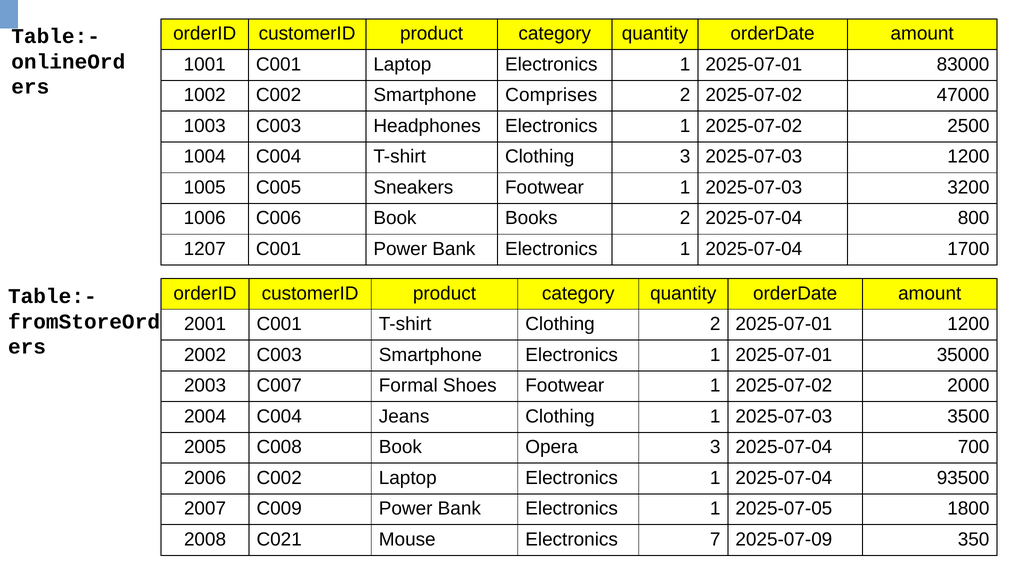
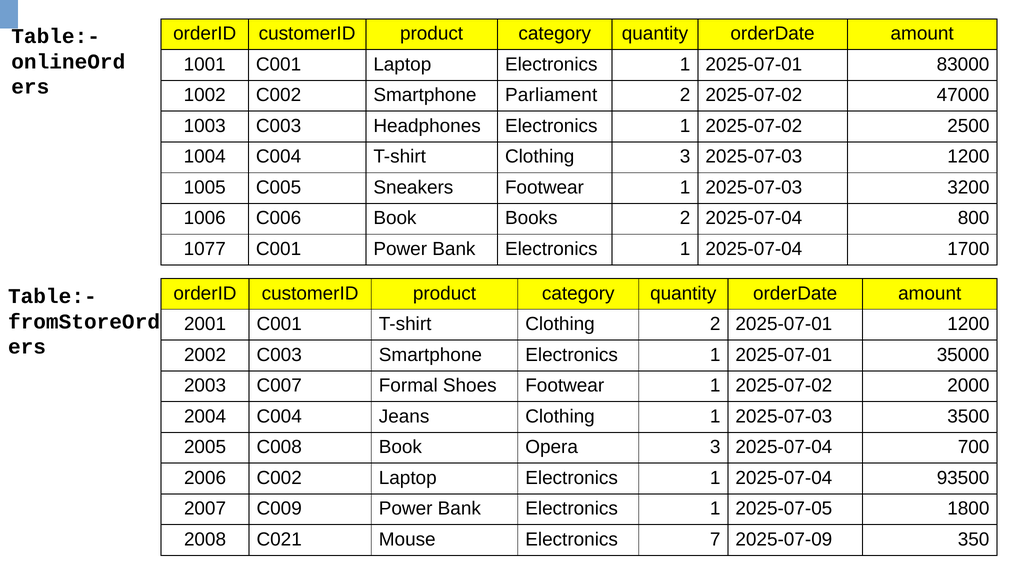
Comprises: Comprises -> Parliament
1207: 1207 -> 1077
